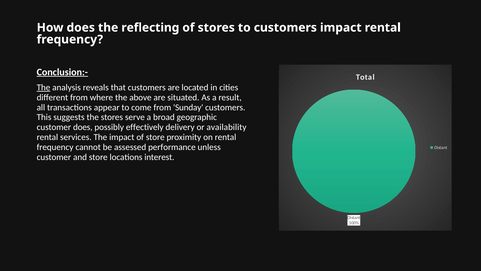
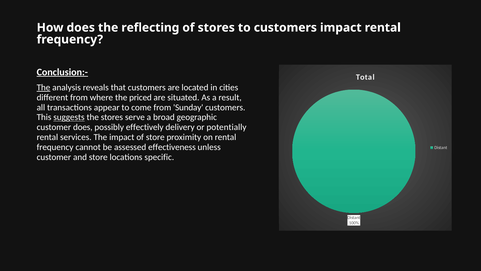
above: above -> priced
suggests underline: none -> present
availability: availability -> potentially
performance: performance -> effectiveness
interest: interest -> specific
